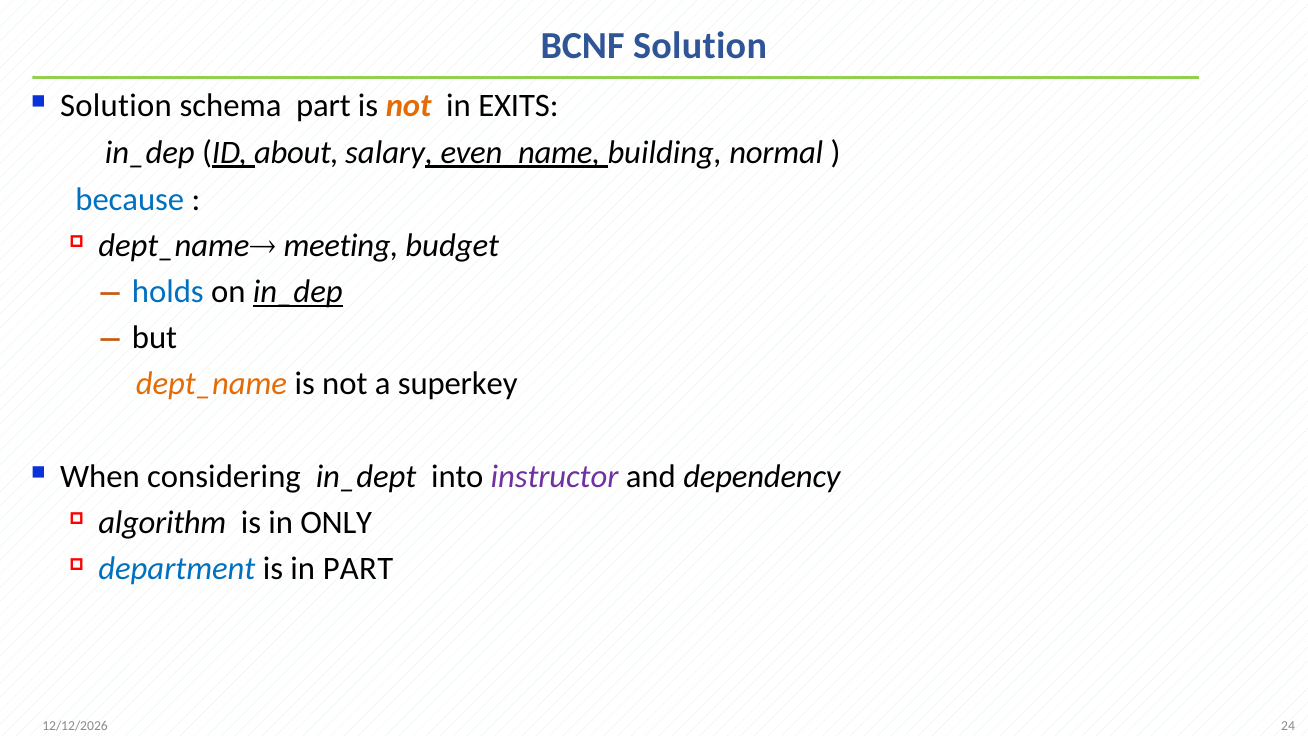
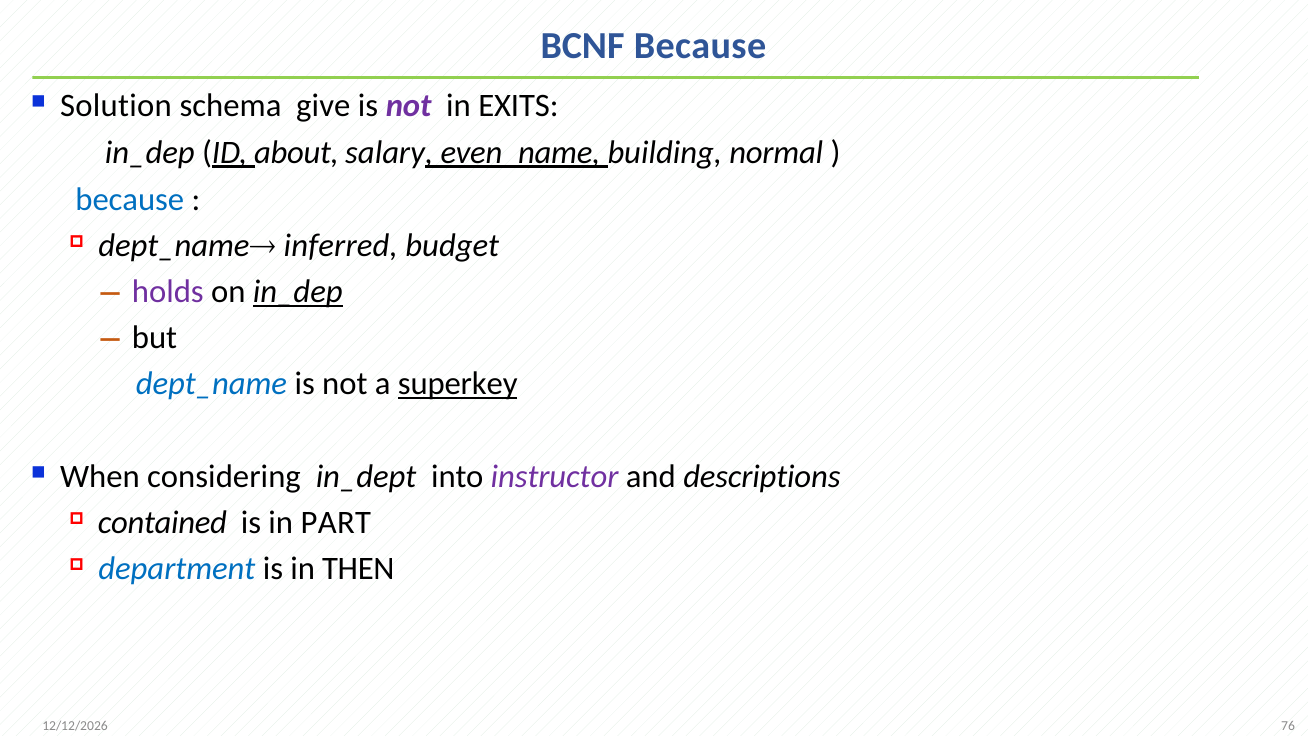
BCNF Solution: Solution -> Because
schema part: part -> give
not at (409, 105) colour: orange -> purple
meeting: meeting -> inferred
holds colour: blue -> purple
dept_name colour: orange -> blue
superkey underline: none -> present
dependency: dependency -> descriptions
algorithm: algorithm -> contained
ONLY: ONLY -> PART
in PART: PART -> THEN
24: 24 -> 76
